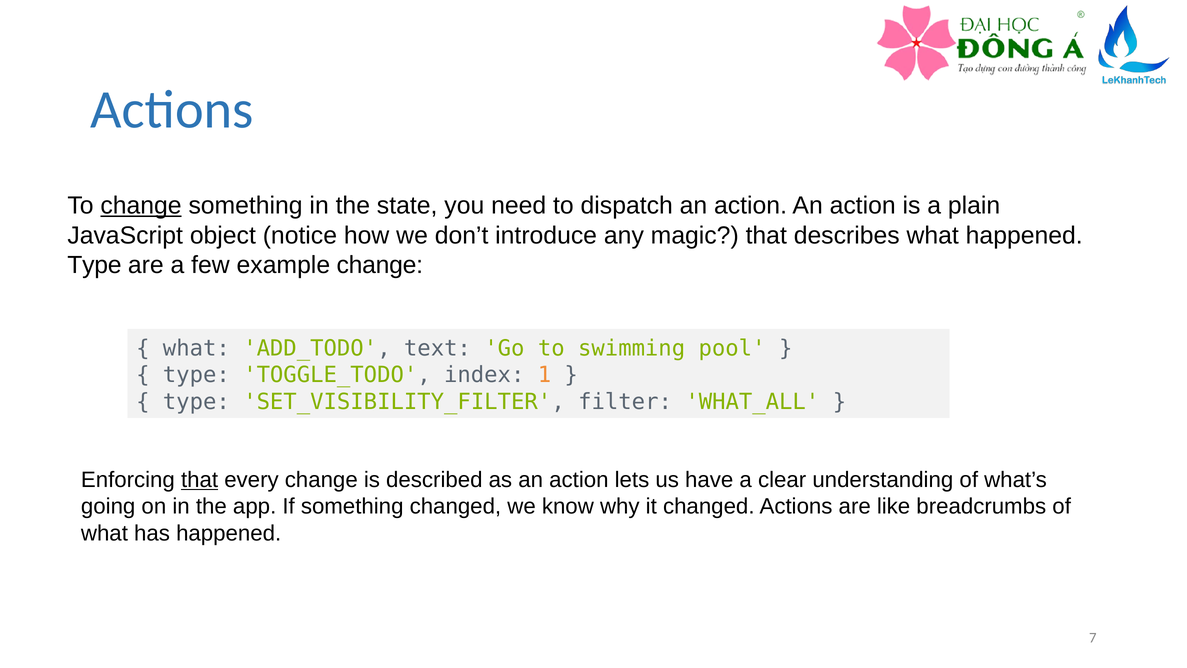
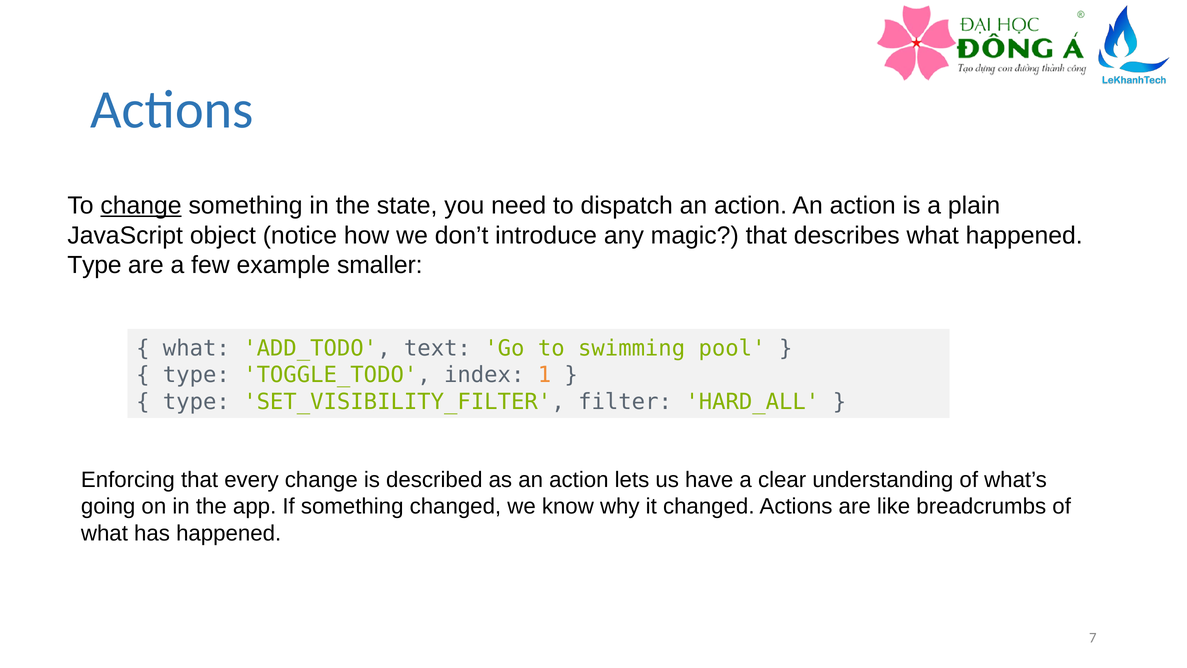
example change: change -> smaller
WHAT_ALL: WHAT_ALL -> HARD_ALL
that at (200, 480) underline: present -> none
